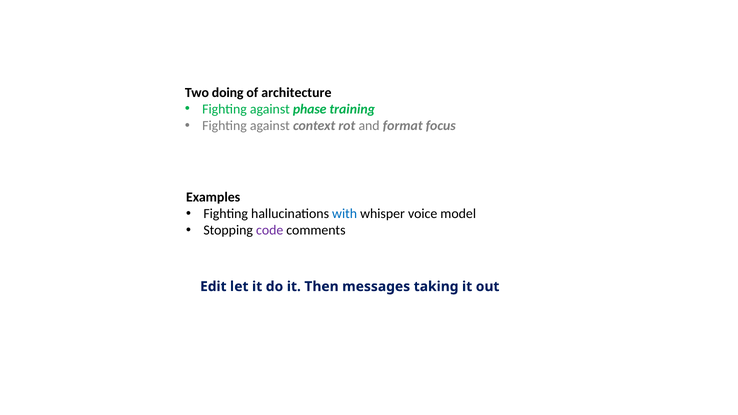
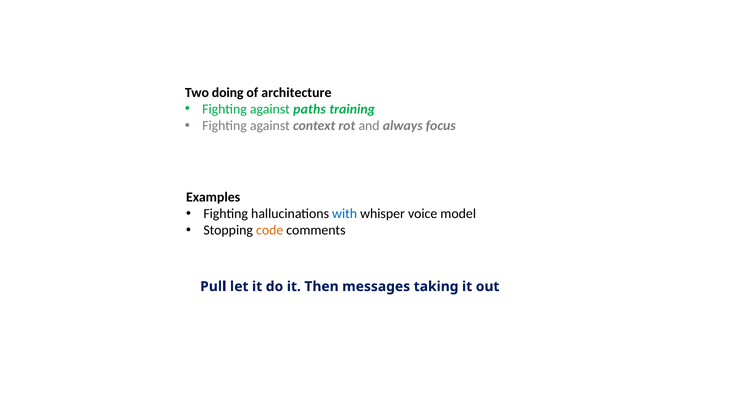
phase: phase -> paths
format: format -> always
code colour: purple -> orange
Edit: Edit -> Pull
